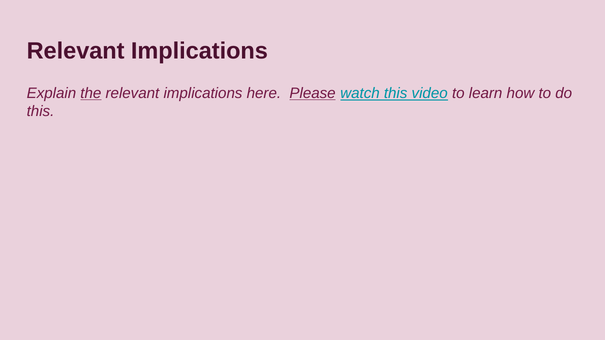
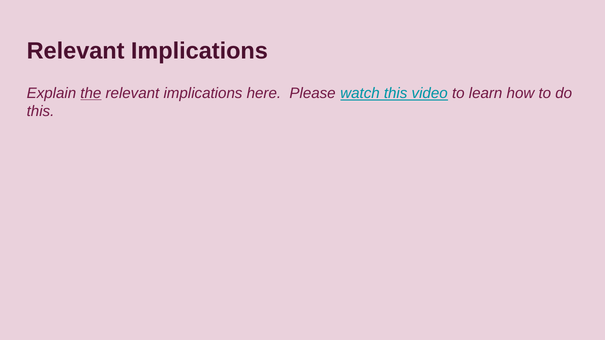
Please underline: present -> none
